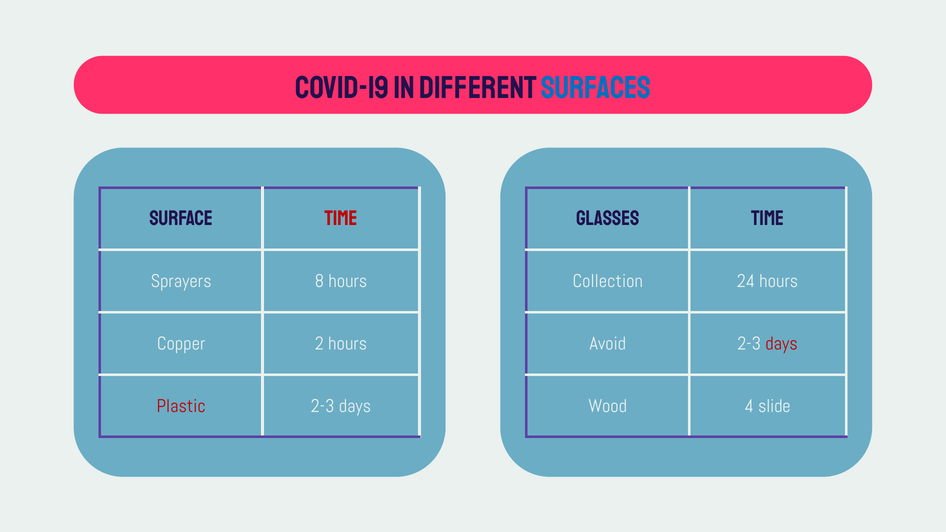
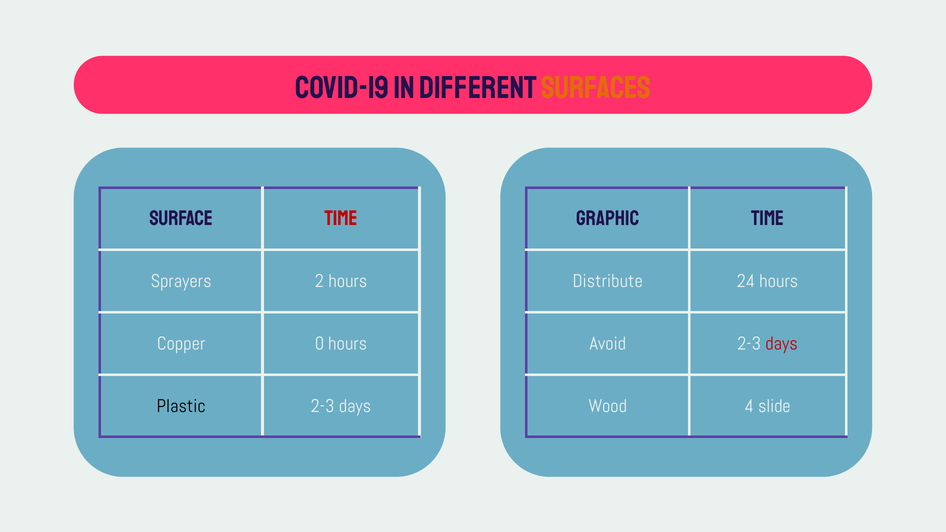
SURFACES colour: blue -> orange
GLASSES: GLASSES -> GRAPHIC
8: 8 -> 2
Collection: Collection -> Distribute
2: 2 -> 0
Plastic colour: red -> black
